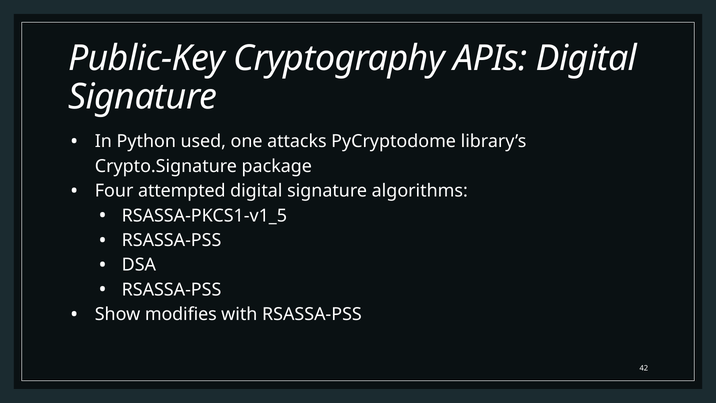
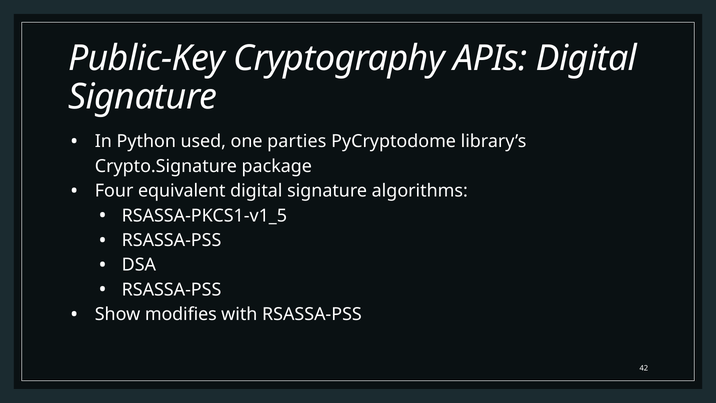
attacks: attacks -> parties
attempted: attempted -> equivalent
